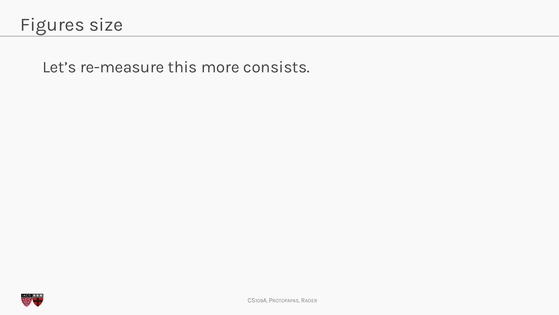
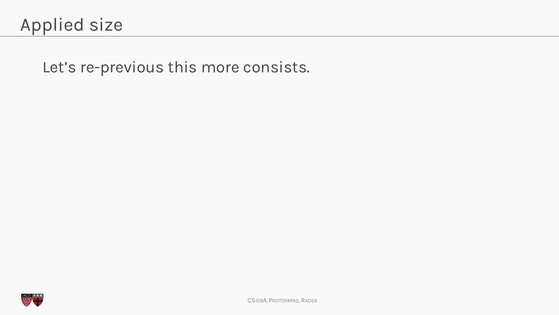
Figures: Figures -> Applied
re-measure: re-measure -> re-previous
